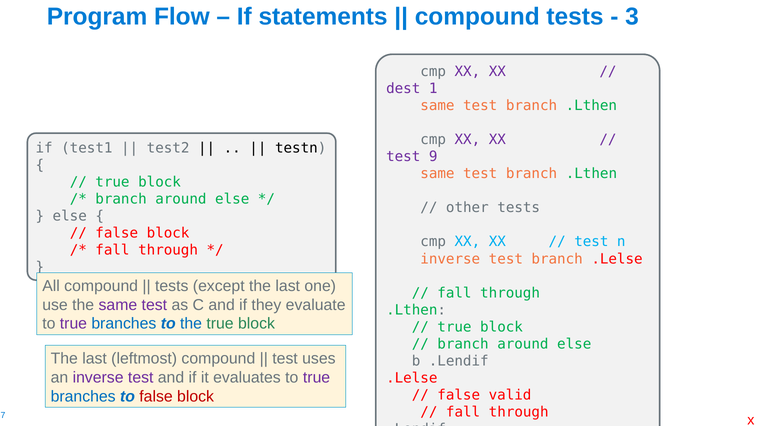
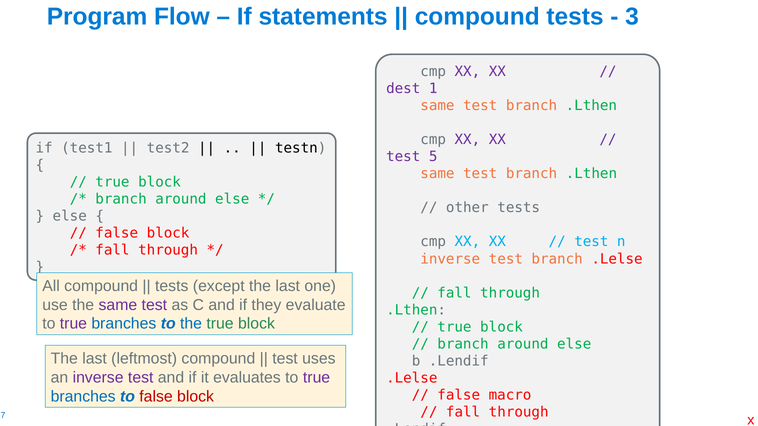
9: 9 -> 5
valid: valid -> macro
